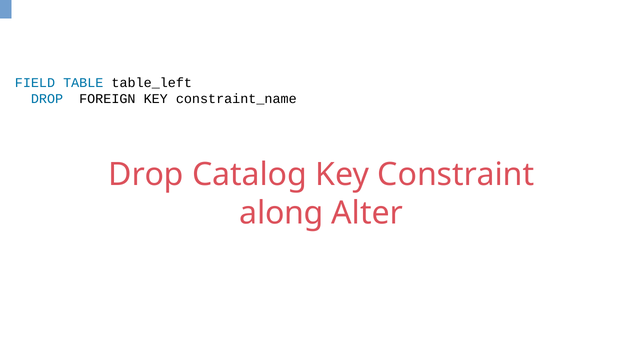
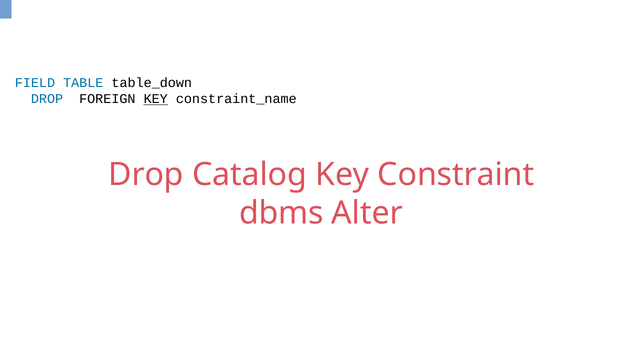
table_left: table_left -> table_down
KEY at (156, 99) underline: none -> present
along: along -> dbms
